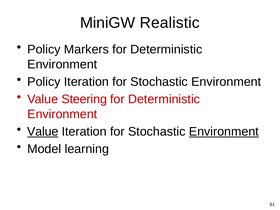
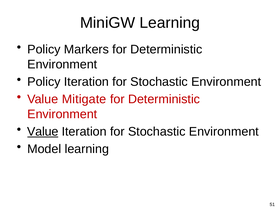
MiniGW Realistic: Realistic -> Learning
Steering: Steering -> Mitigate
Environment at (224, 132) underline: present -> none
